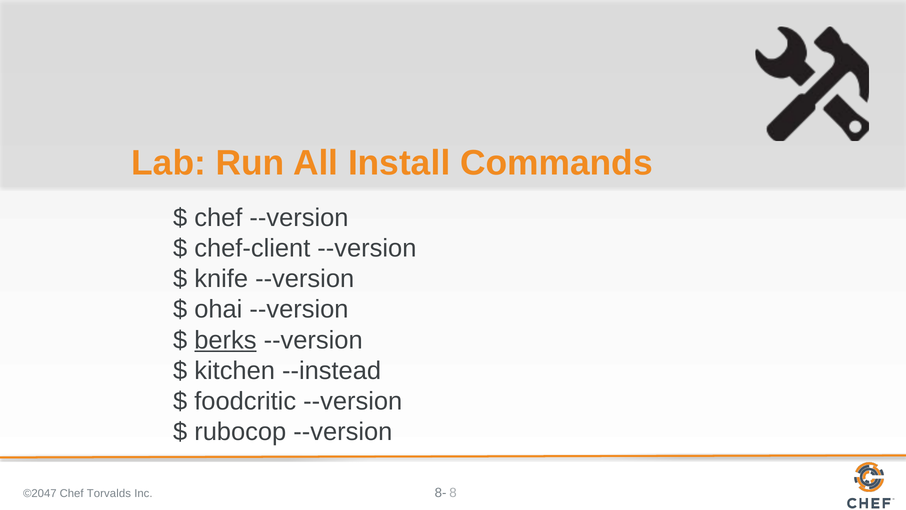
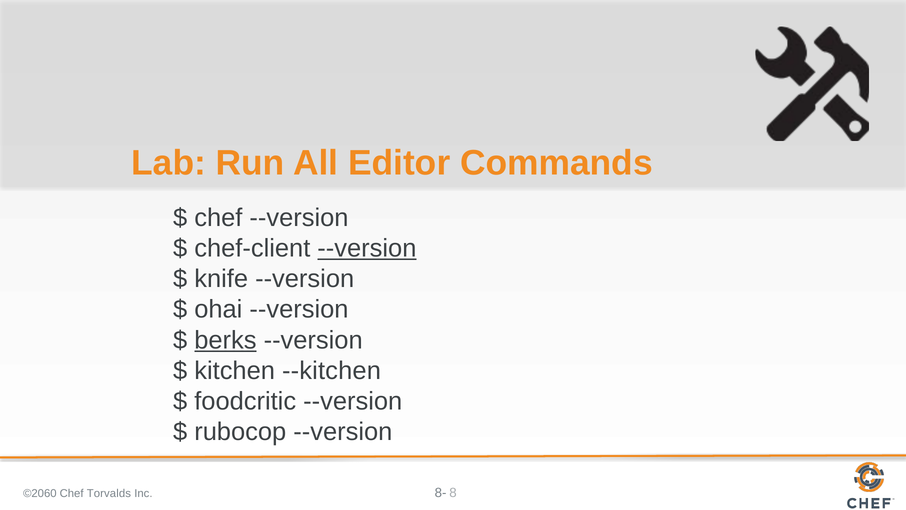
Install: Install -> Editor
--version at (367, 248) underline: none -> present
--instead: --instead -> --kitchen
©2047: ©2047 -> ©2060
